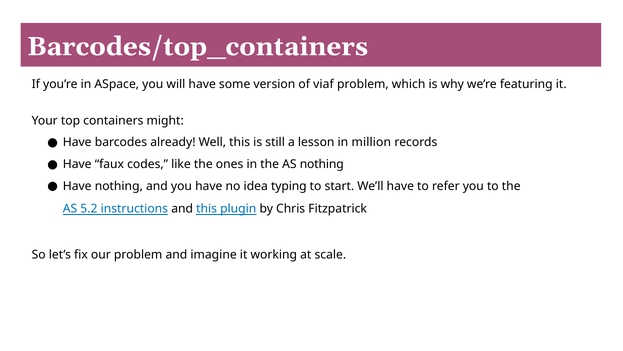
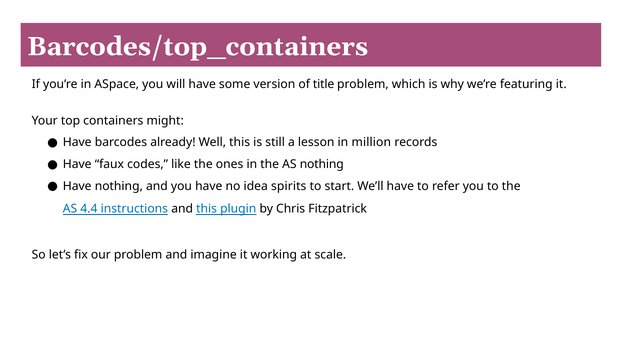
viaf: viaf -> title
typing: typing -> spirits
5.2: 5.2 -> 4.4
